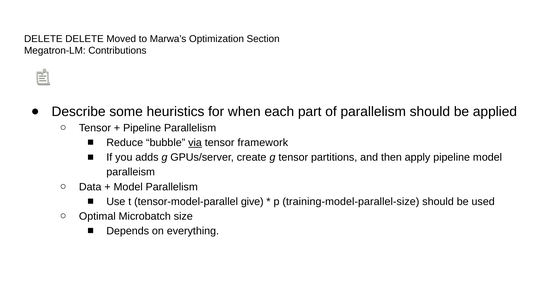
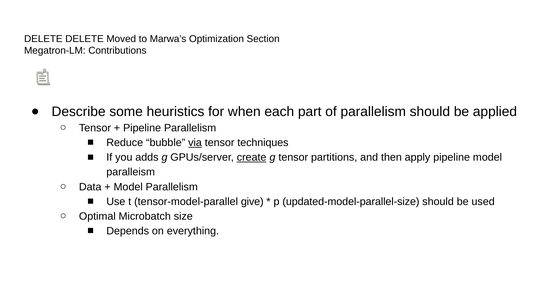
framework: framework -> techniques
create underline: none -> present
training-model-parallel-size: training-model-parallel-size -> updated-model-parallel-size
